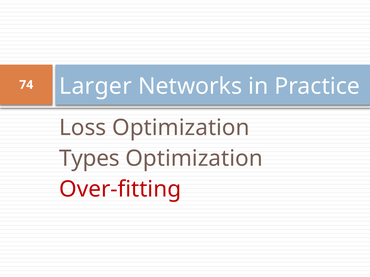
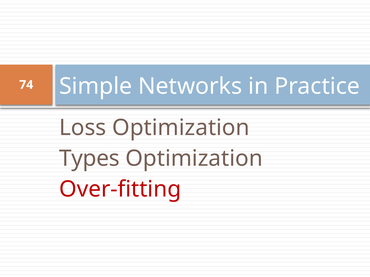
Larger: Larger -> Simple
